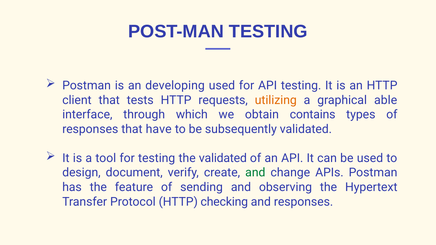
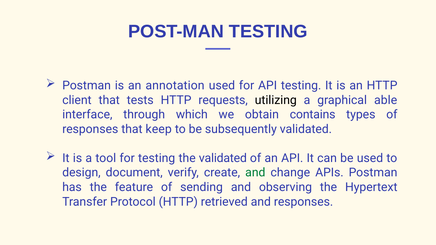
developing: developing -> annotation
utilizing colour: orange -> black
have: have -> keep
checking: checking -> retrieved
